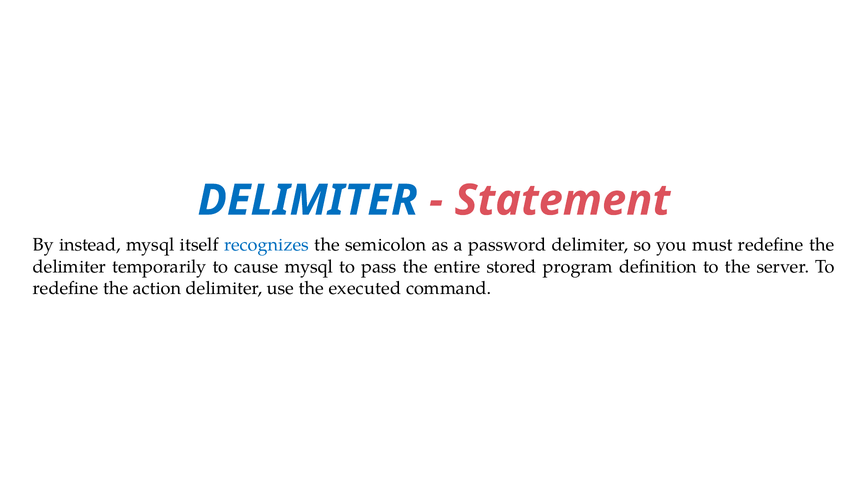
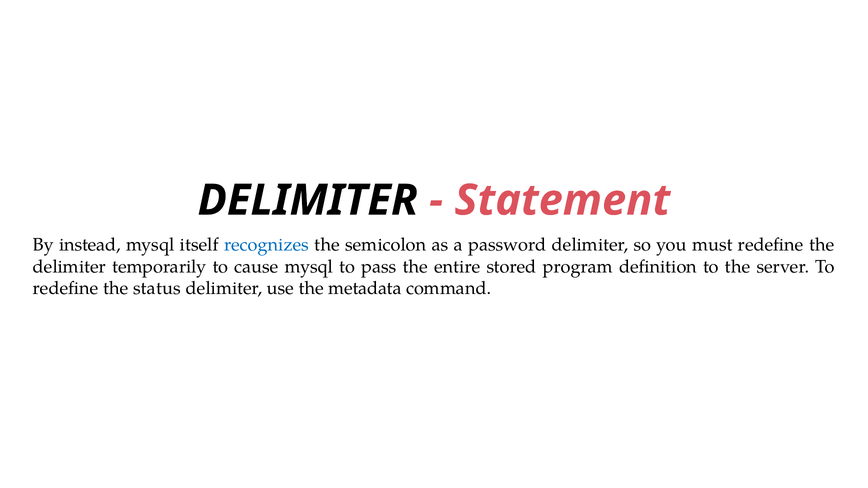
DELIMITER at (308, 200) colour: blue -> black
action: action -> status
executed: executed -> metadata
